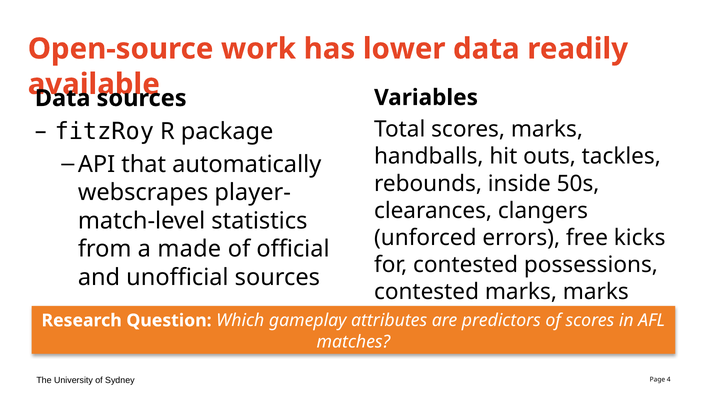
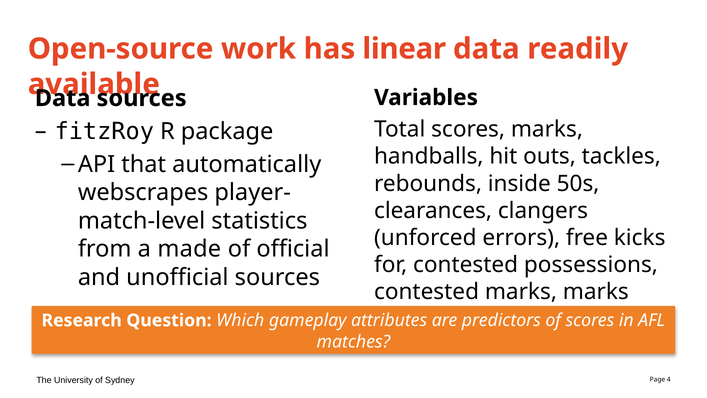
lower: lower -> linear
